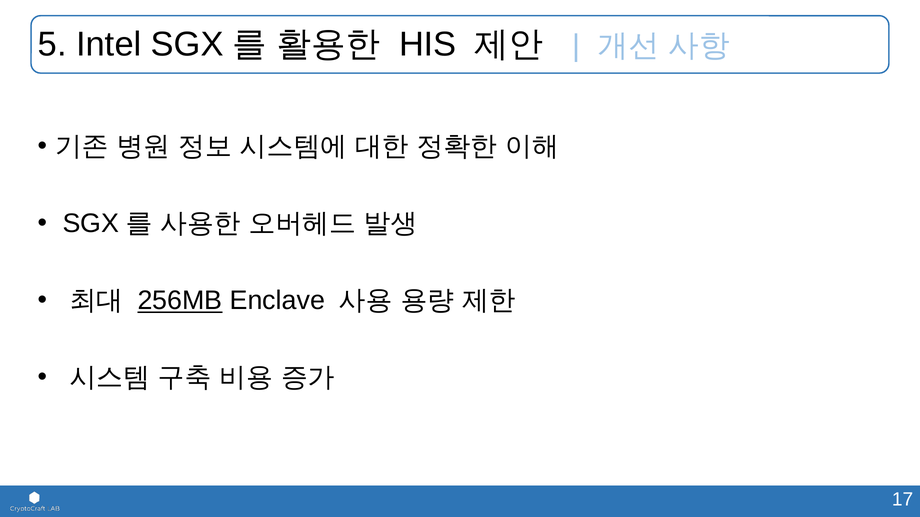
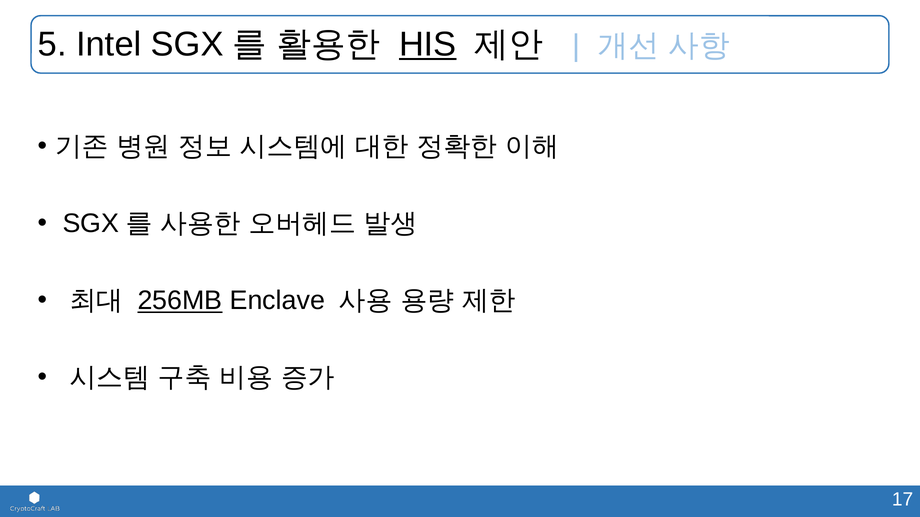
HIS underline: none -> present
